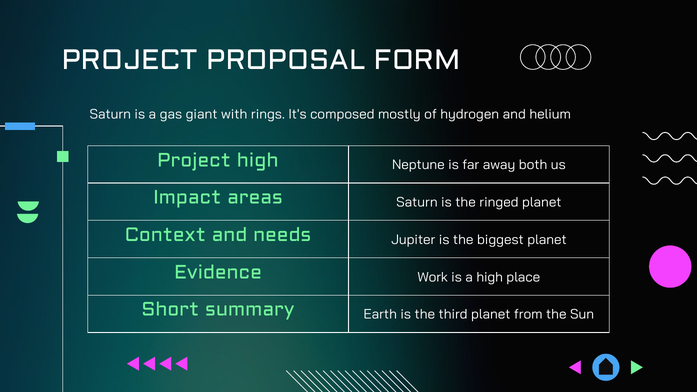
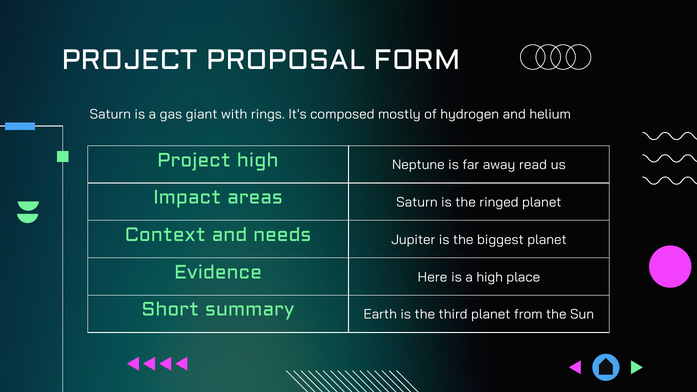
both: both -> read
Work: Work -> Here
